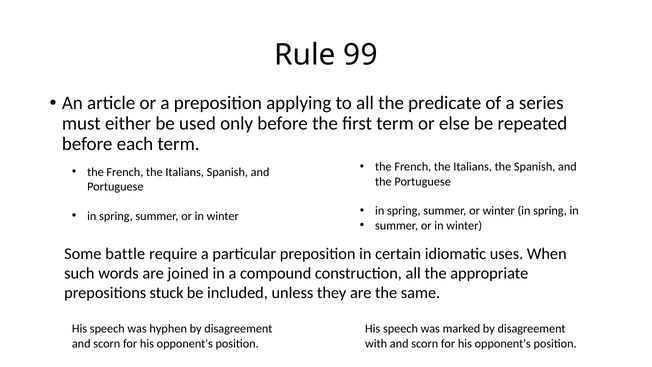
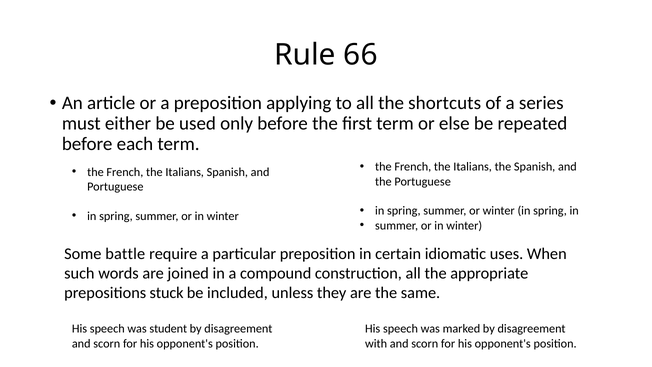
99: 99 -> 66
predicate: predicate -> shortcuts
hyphen: hyphen -> student
